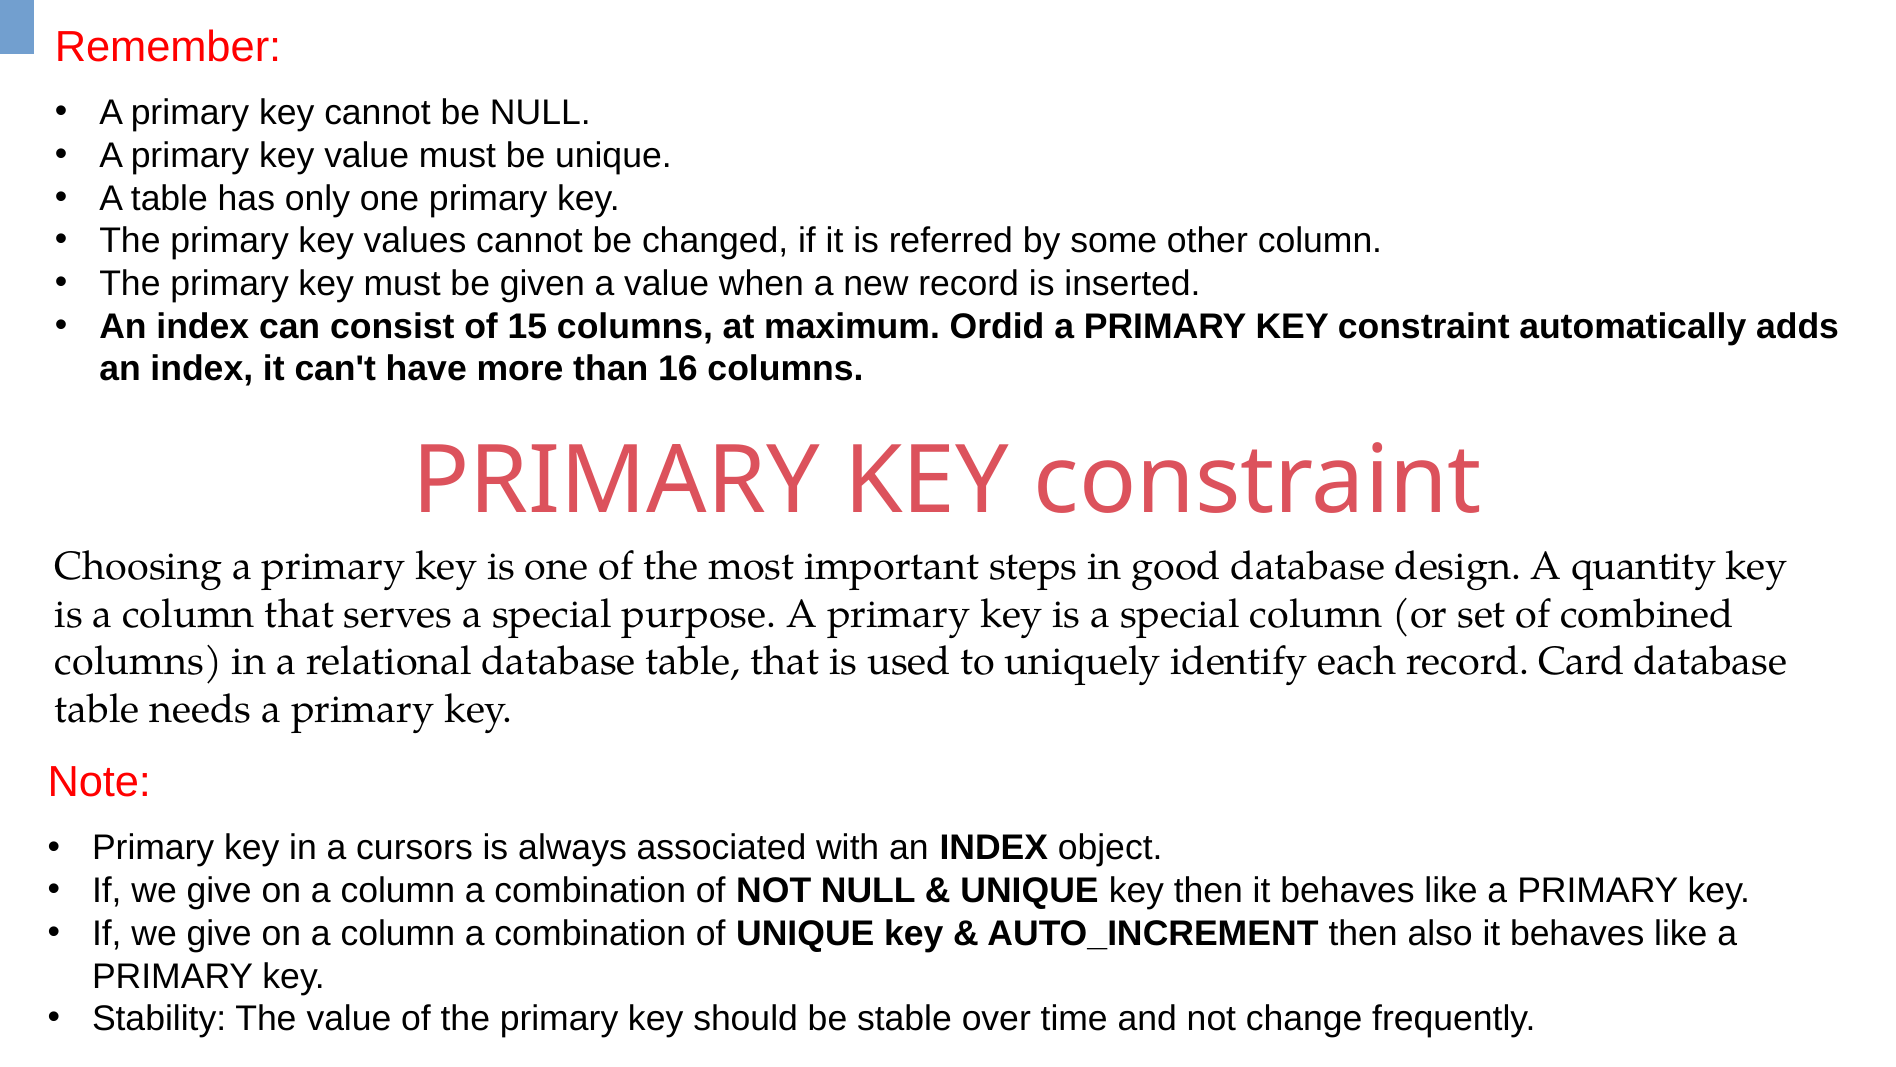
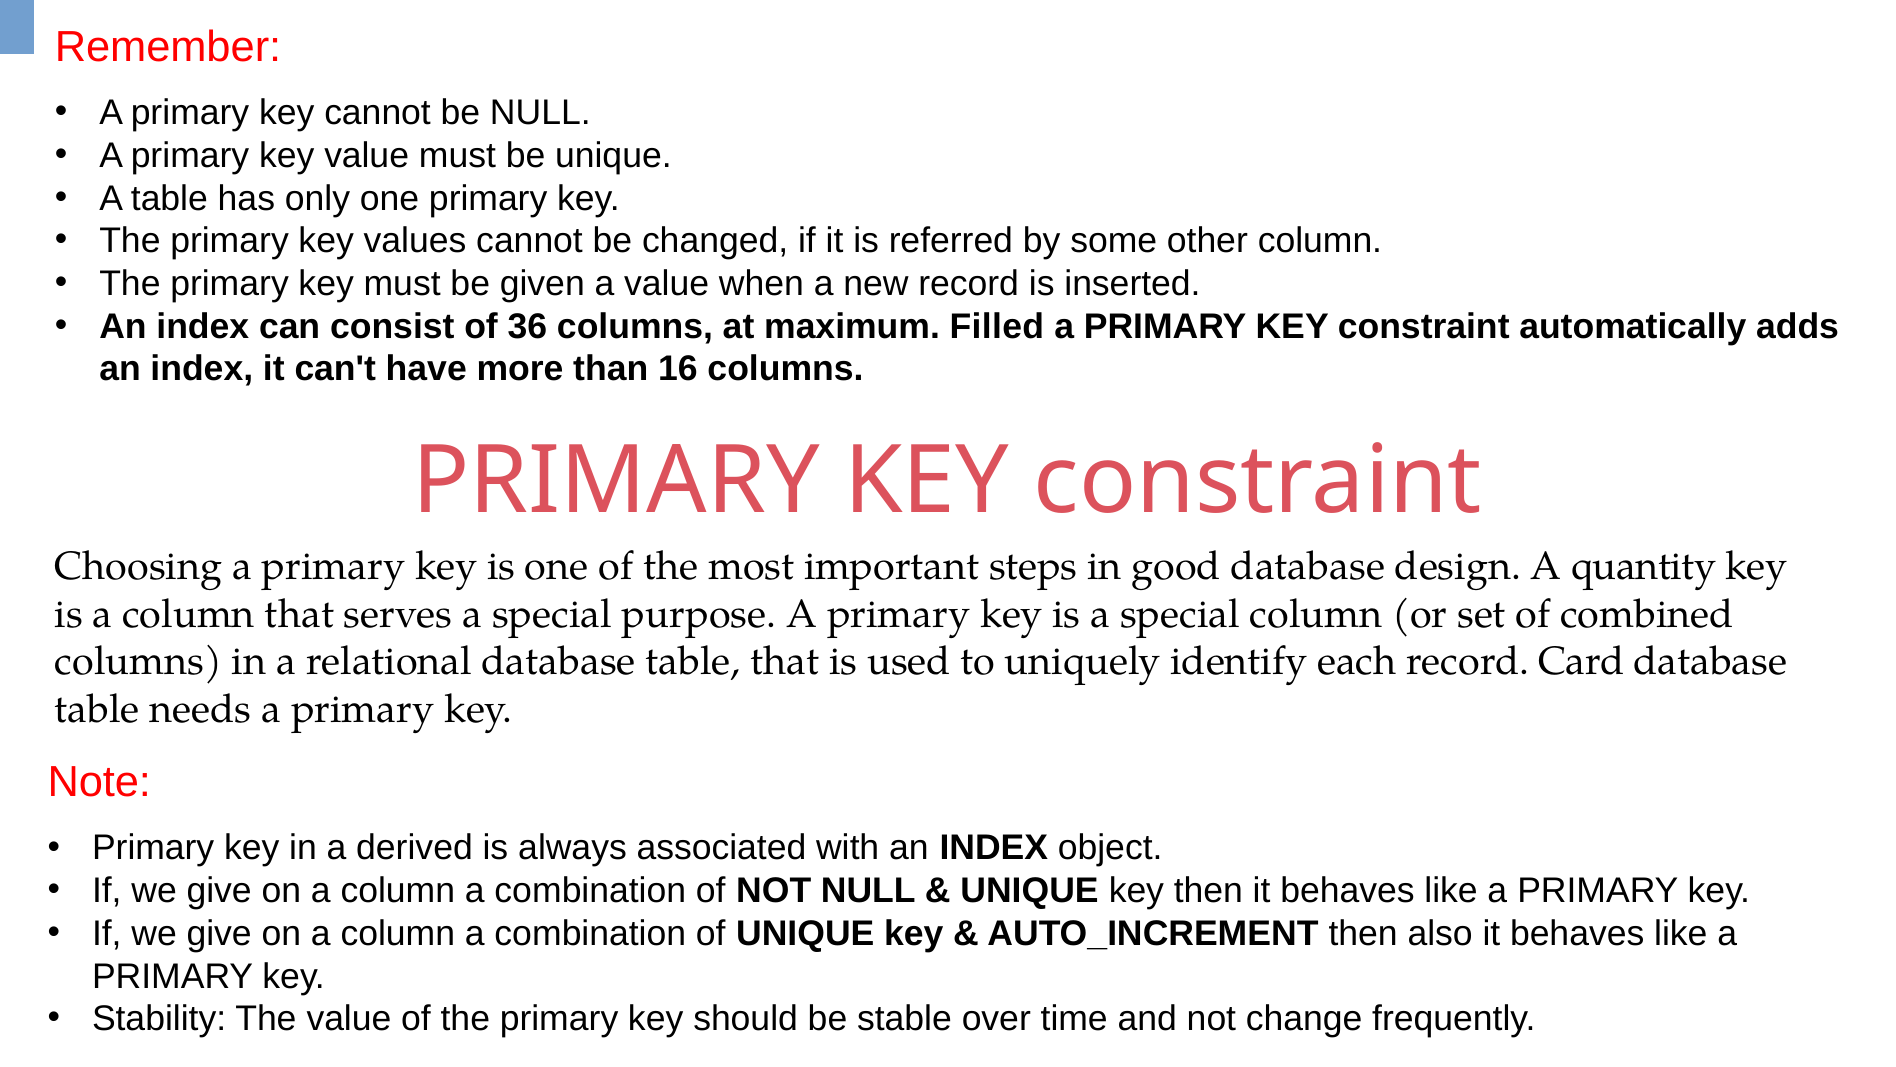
15: 15 -> 36
Ordid: Ordid -> Filled
cursors: cursors -> derived
